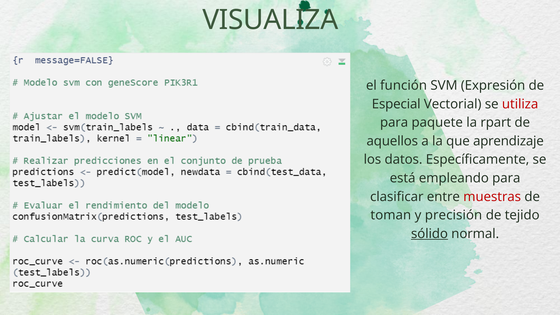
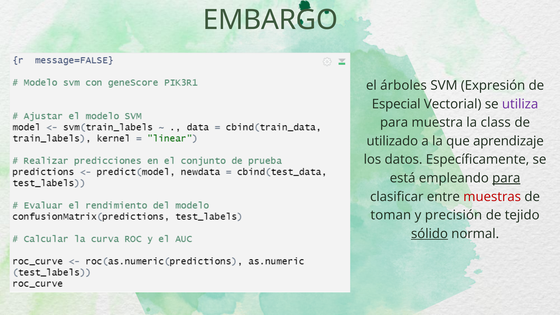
VISUALIZA: VISUALIZA -> EMBARGO
función: función -> árboles
utiliza colour: red -> purple
paquete: paquete -> muestra
rpart: rpart -> class
aquellos: aquellos -> utilizado
para at (506, 178) underline: none -> present
